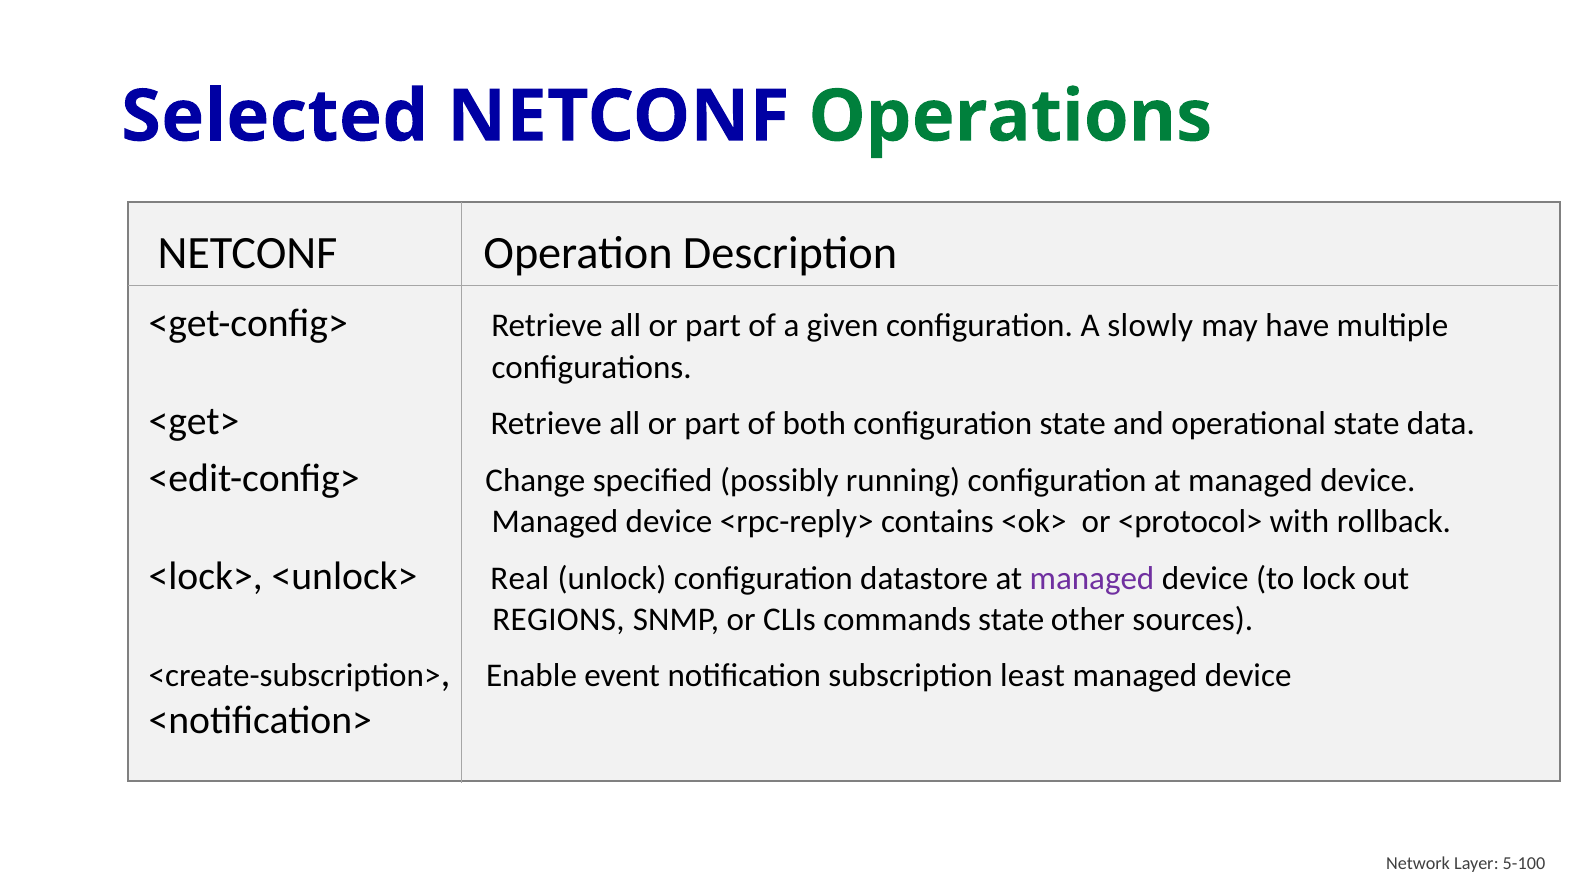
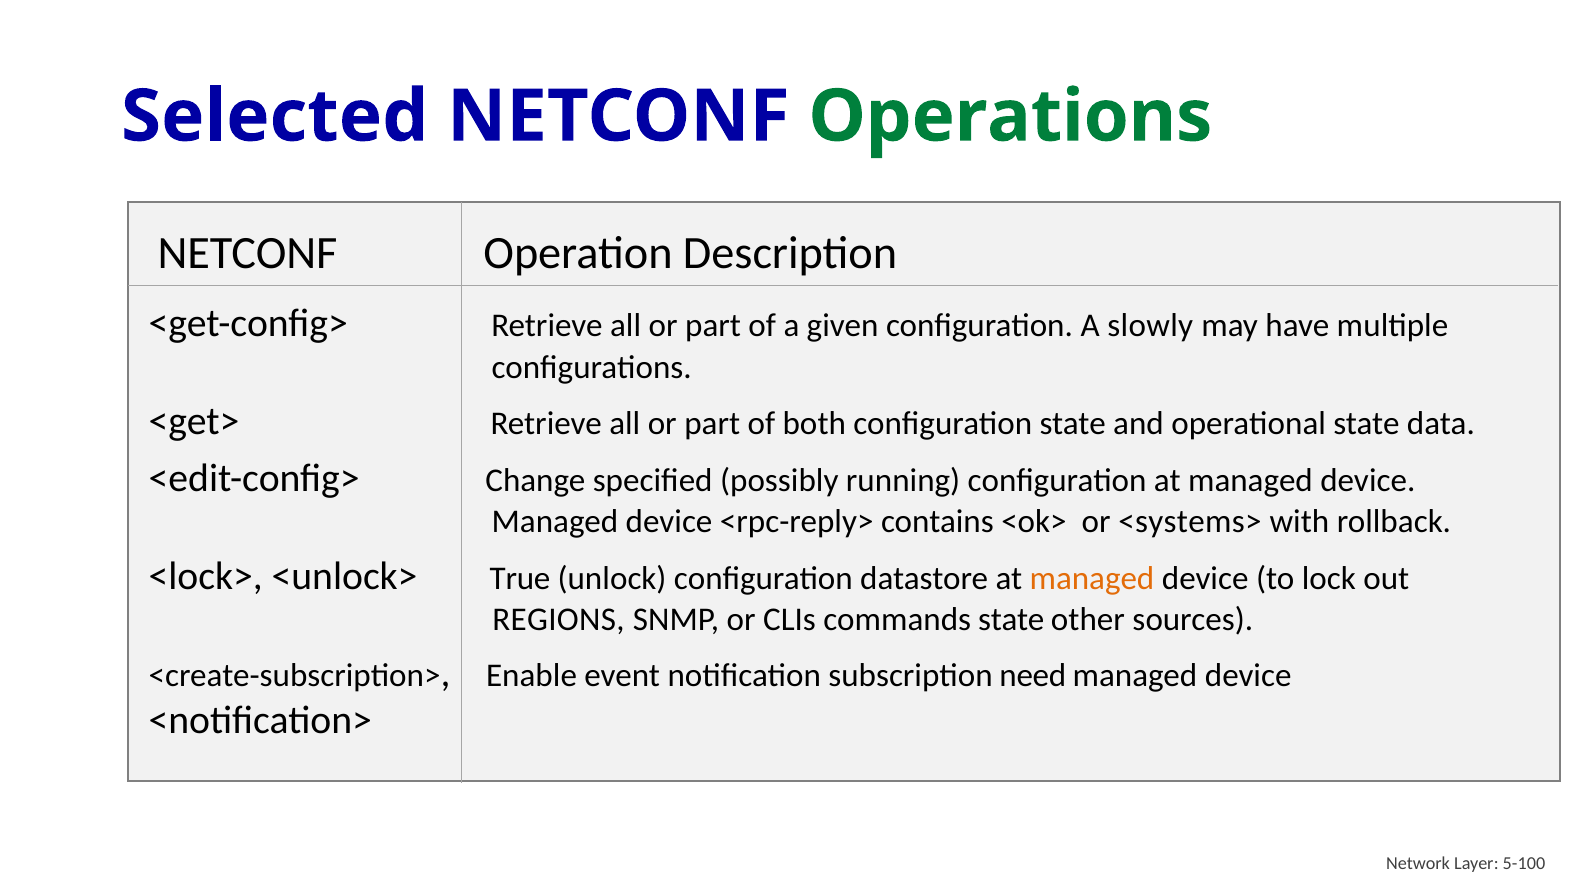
<protocol>: <protocol> -> <systems>
Real: Real -> True
managed at (1092, 578) colour: purple -> orange
least: least -> need
